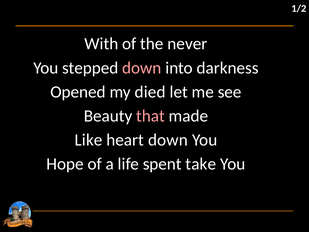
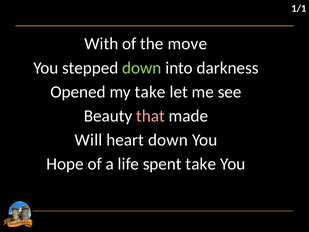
1/2: 1/2 -> 1/1
never: never -> move
down at (142, 68) colour: pink -> light green
my died: died -> take
Like: Like -> Will
